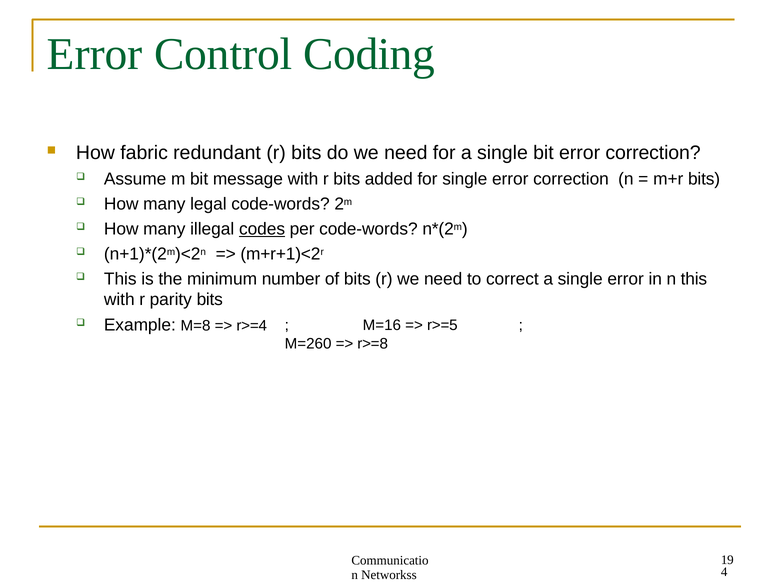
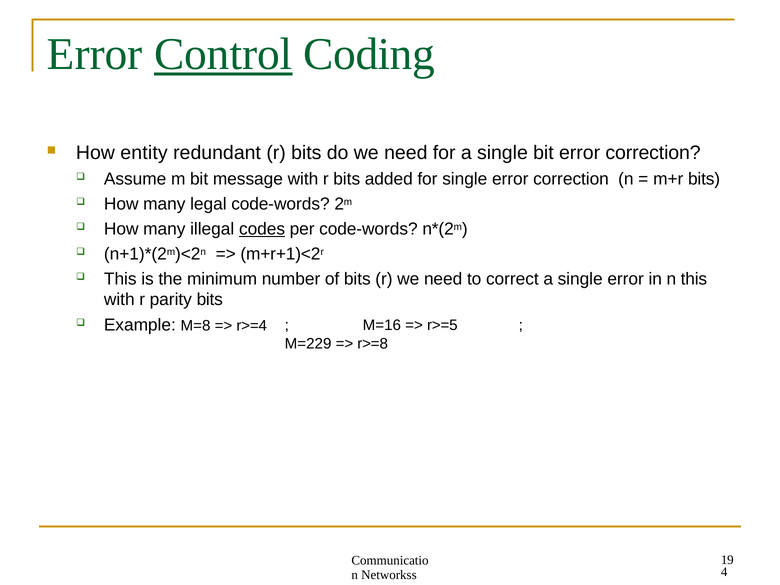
Control underline: none -> present
fabric: fabric -> entity
M=260: M=260 -> M=229
